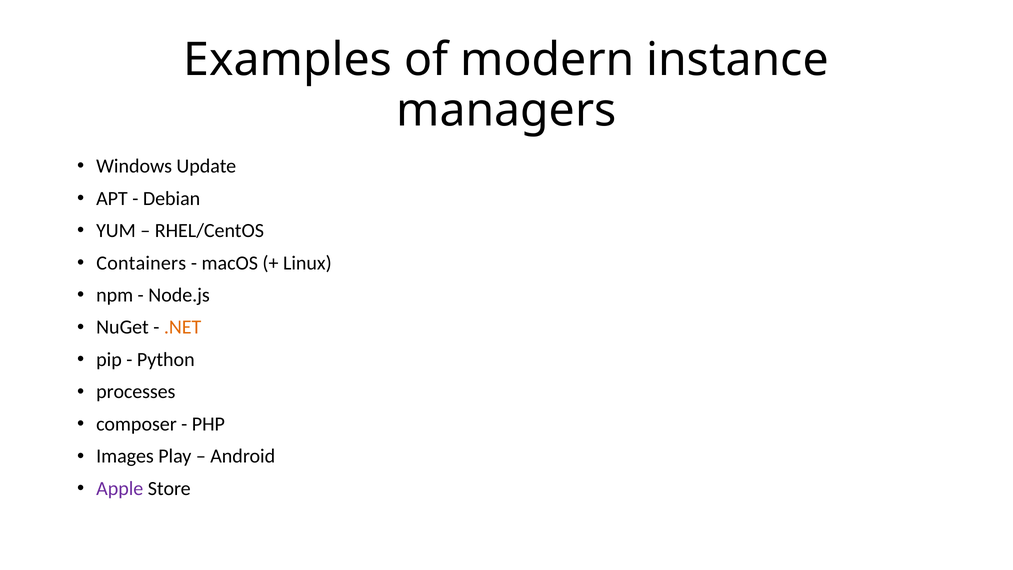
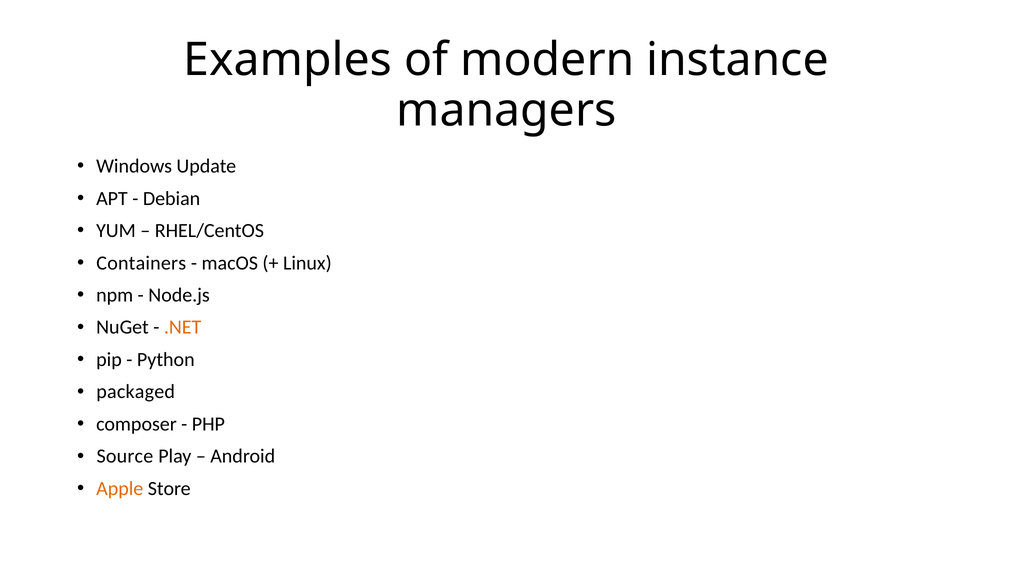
processes: processes -> packaged
Images: Images -> Source
Apple colour: purple -> orange
